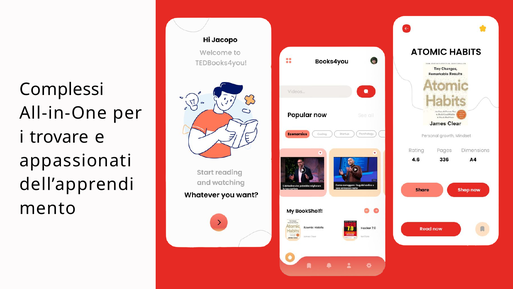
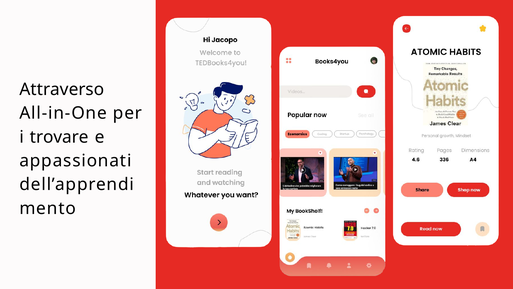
Complessi: Complessi -> Attraverso
